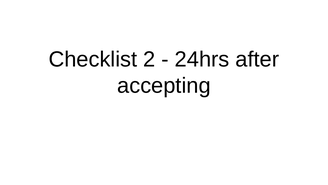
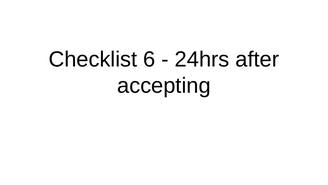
2: 2 -> 6
